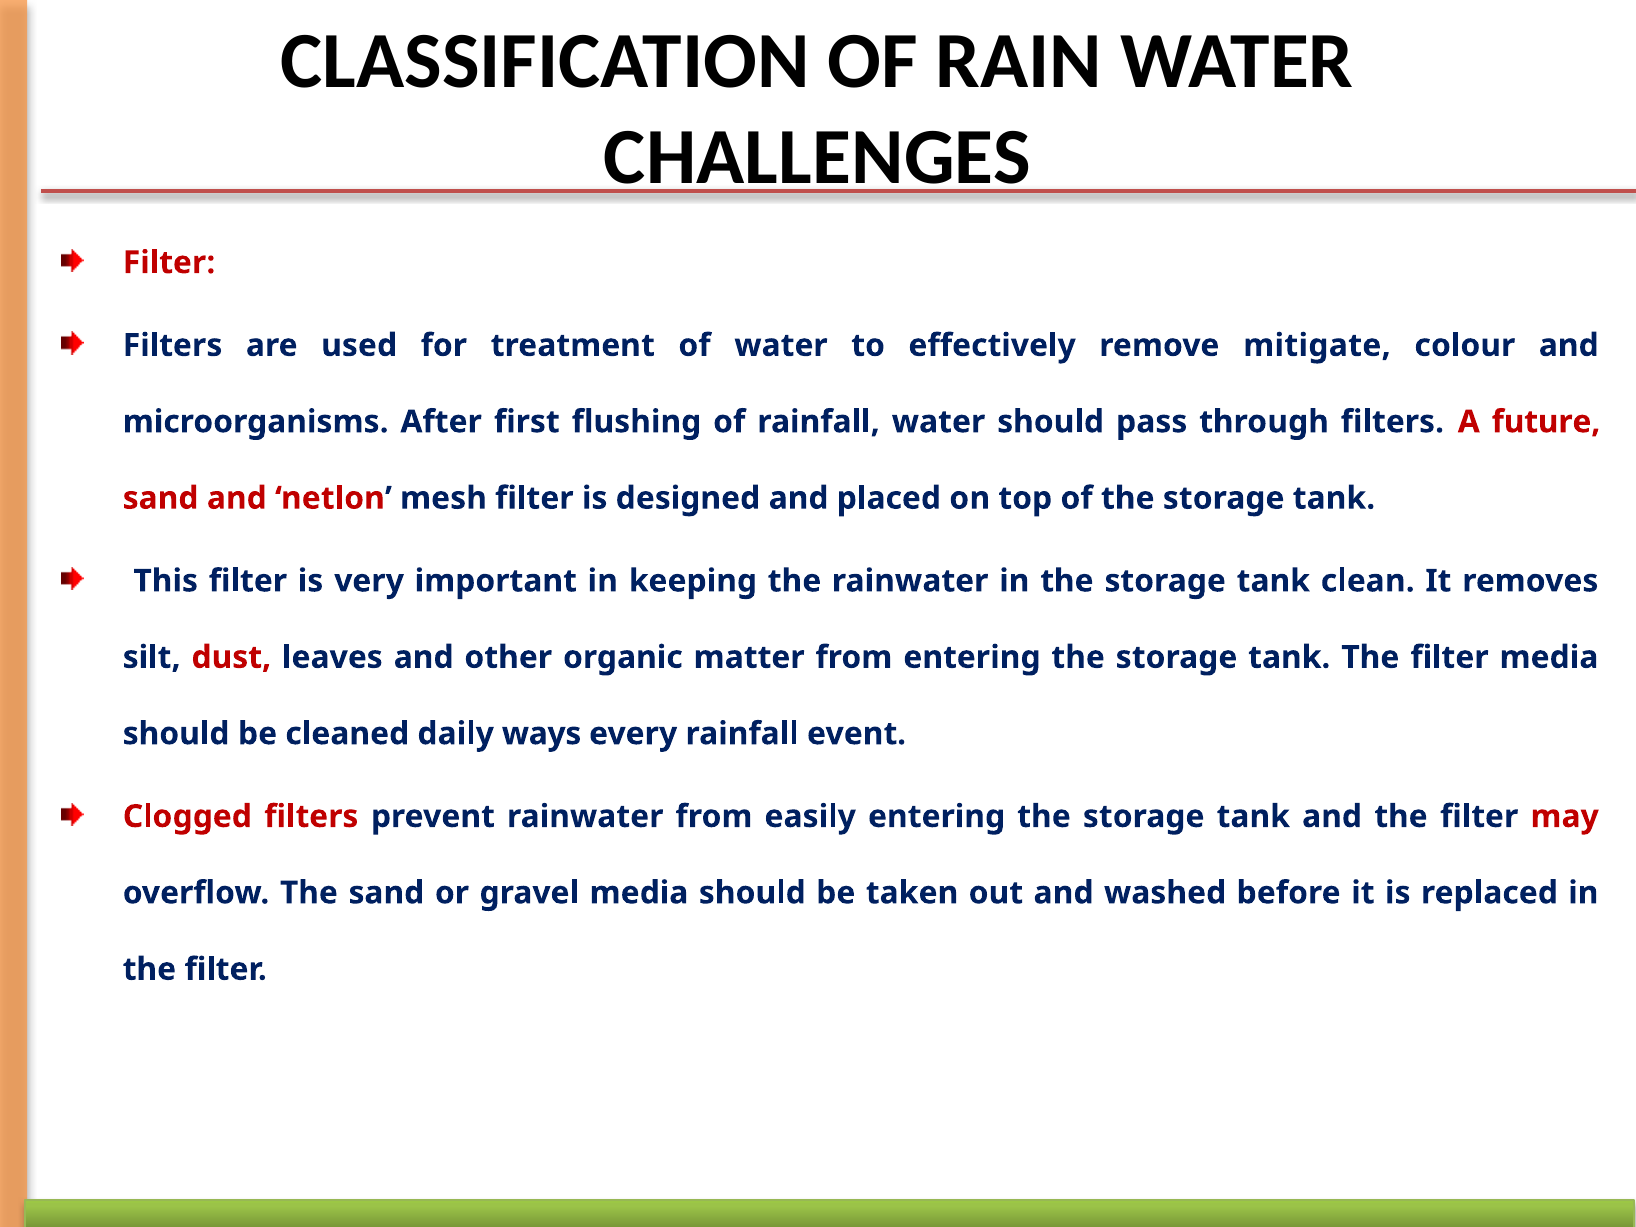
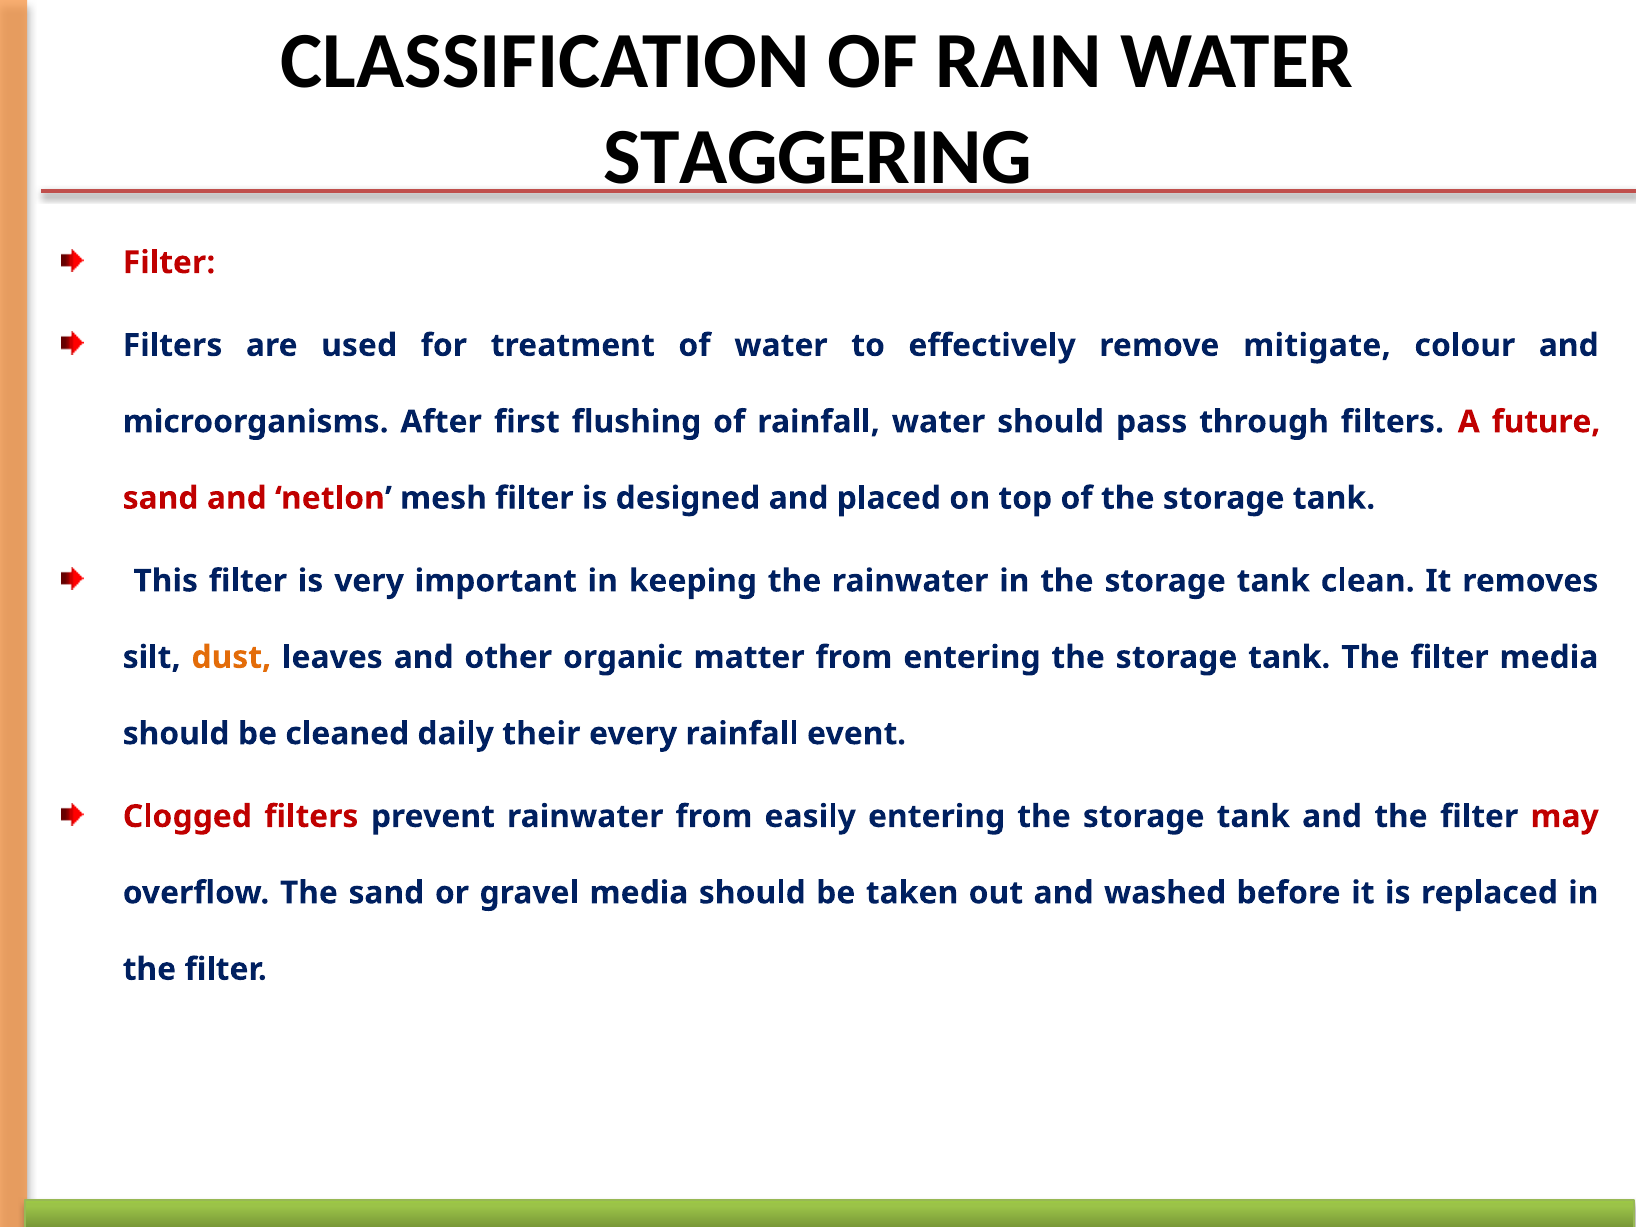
CHALLENGES: CHALLENGES -> STAGGERING
dust colour: red -> orange
ways: ways -> their
